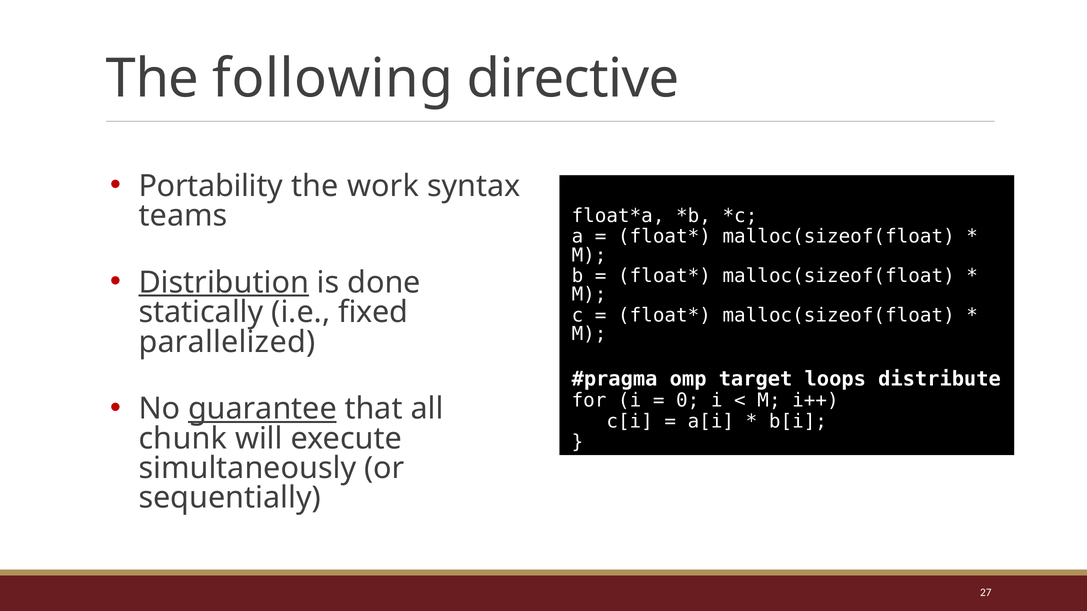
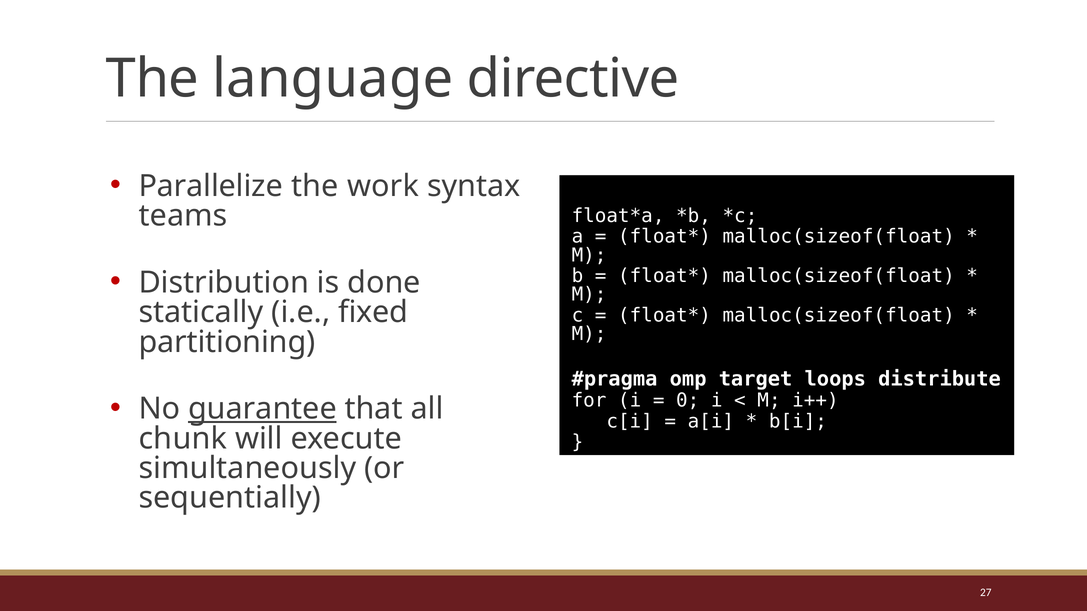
following: following -> language
Portability: Portability -> Parallelize
Distribution underline: present -> none
parallelized: parallelized -> partitioning
